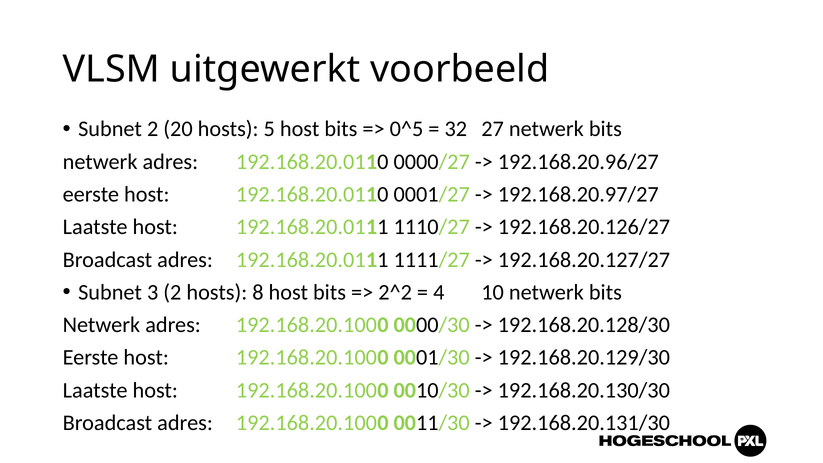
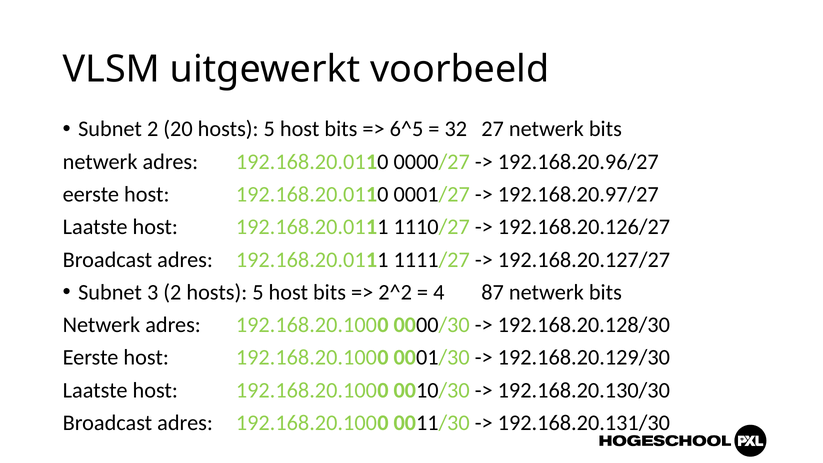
0^5: 0^5 -> 6^5
2 hosts 8: 8 -> 5
10: 10 -> 87
